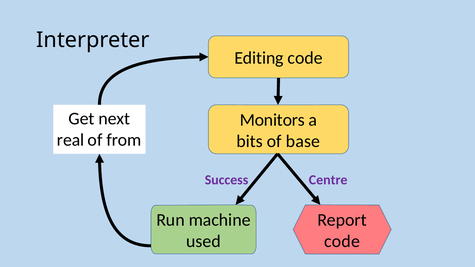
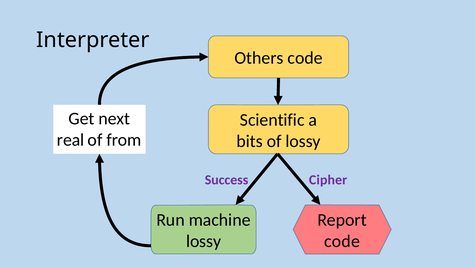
Editing: Editing -> Others
Monitors: Monitors -> Scientific
of base: base -> lossy
Centre: Centre -> Cipher
used at (203, 241): used -> lossy
